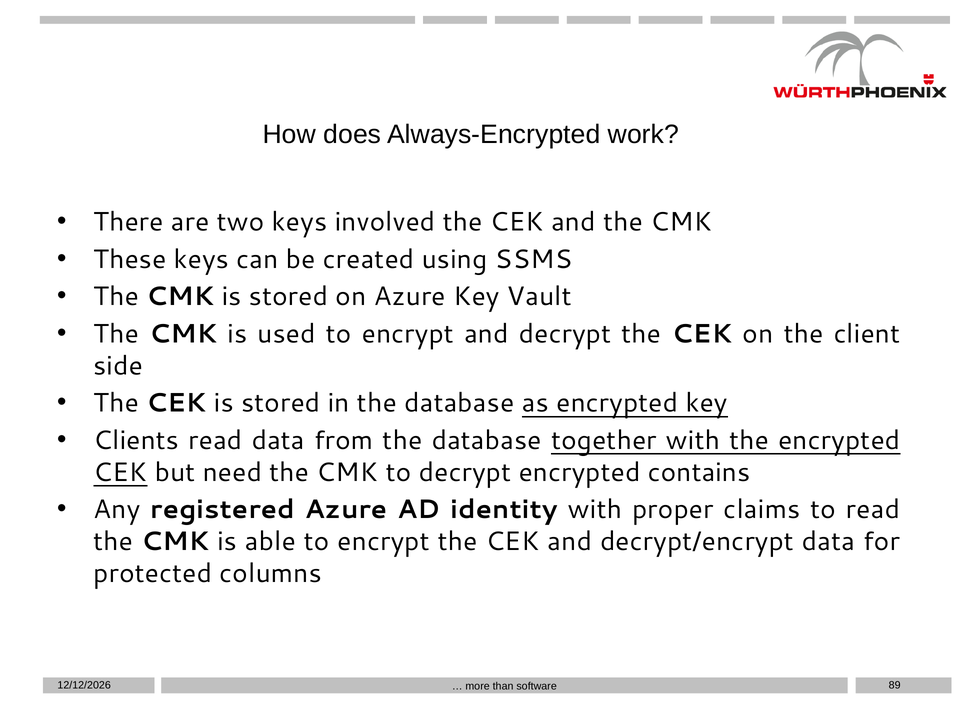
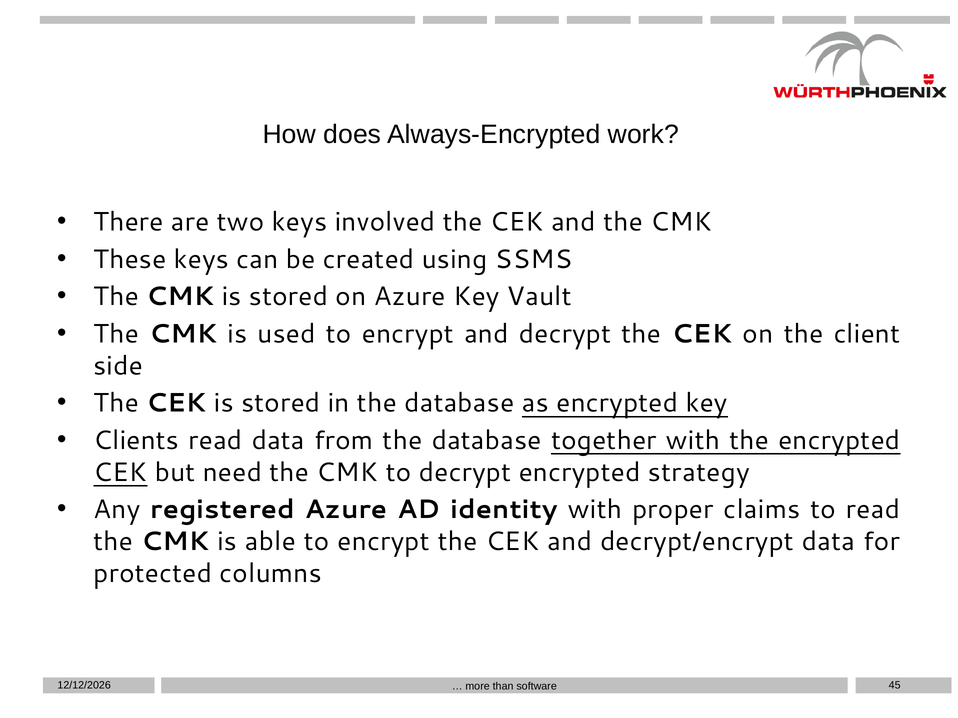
contains: contains -> strategy
89: 89 -> 45
